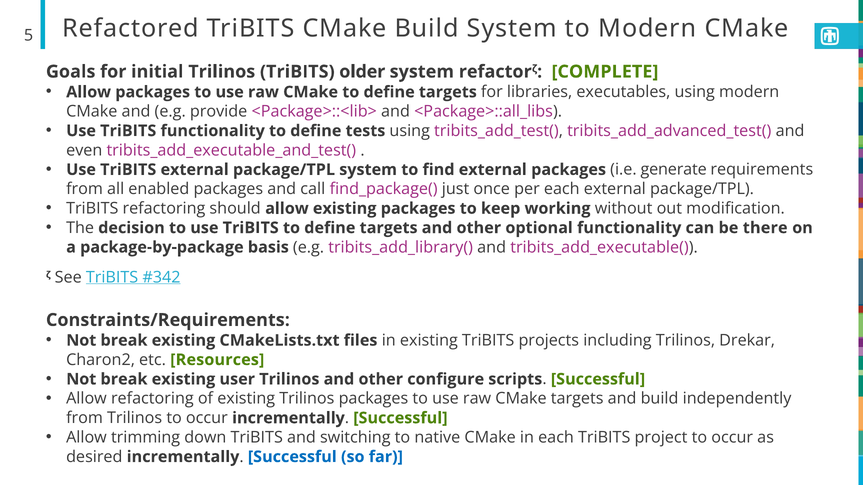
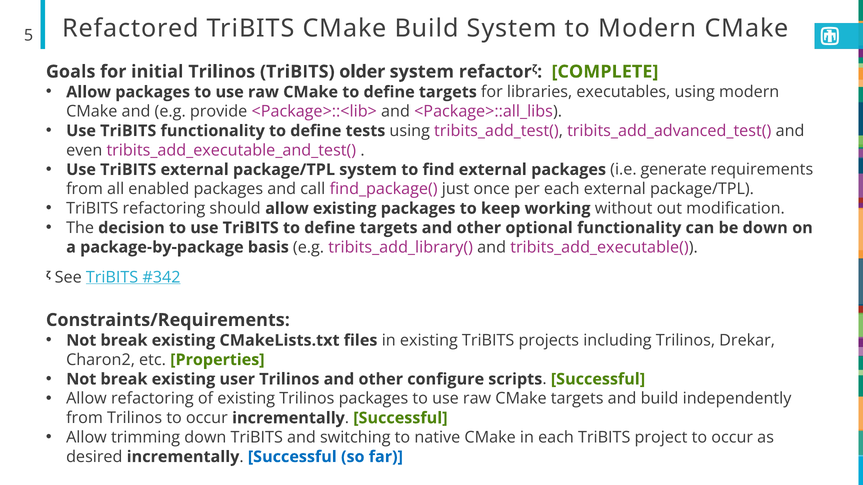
be there: there -> down
Resources: Resources -> Properties
